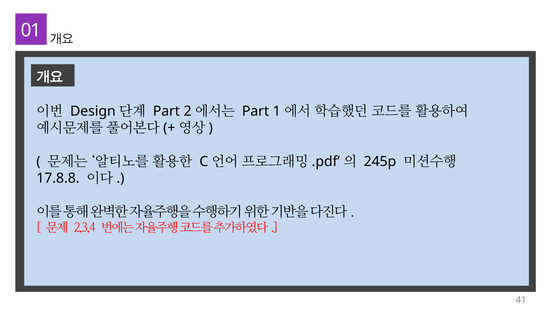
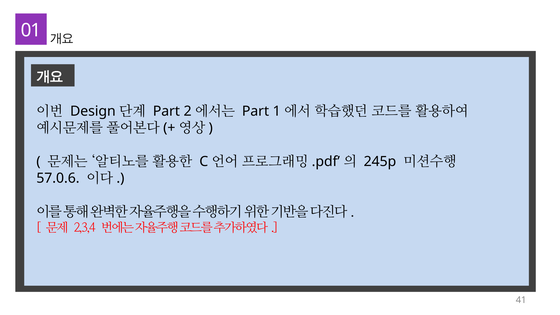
17.8.8: 17.8.8 -> 57.0.6
